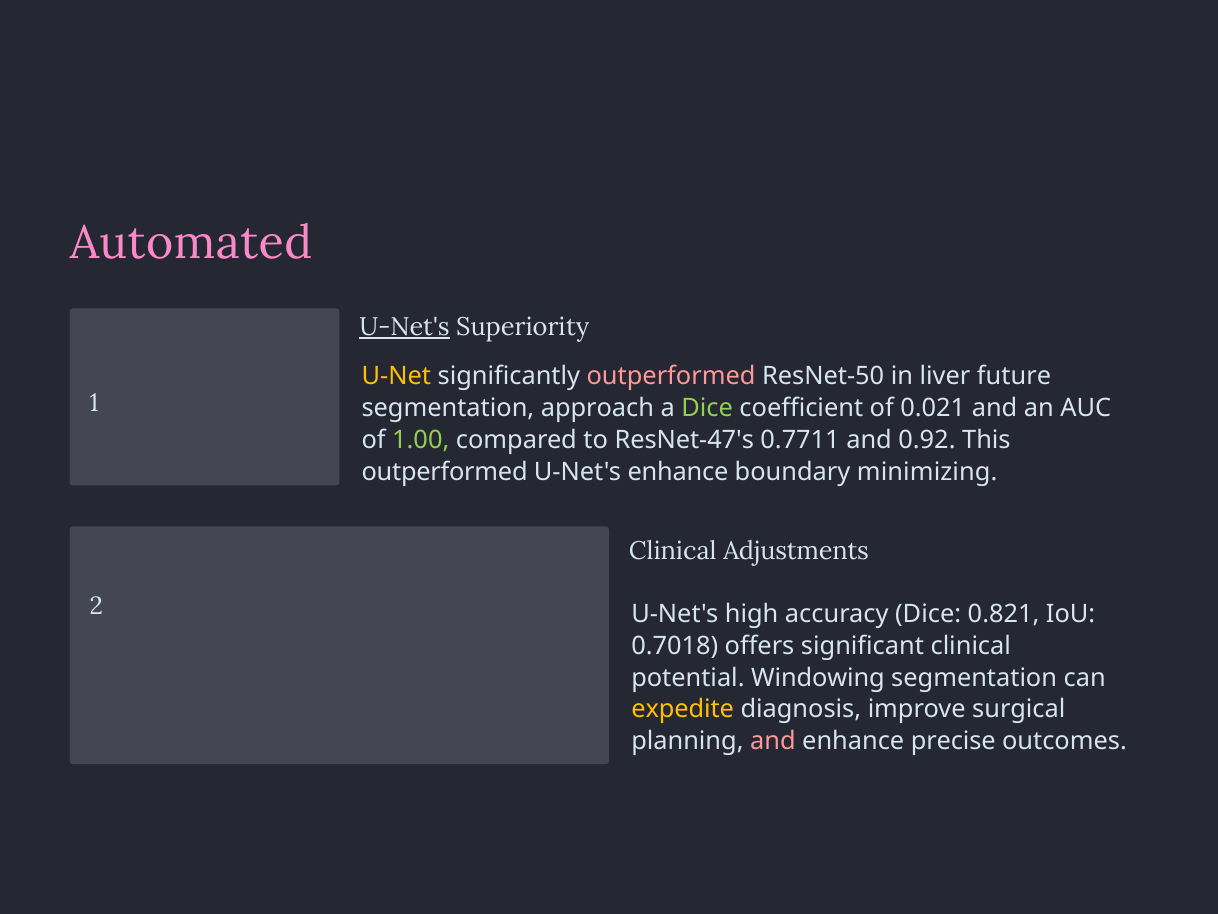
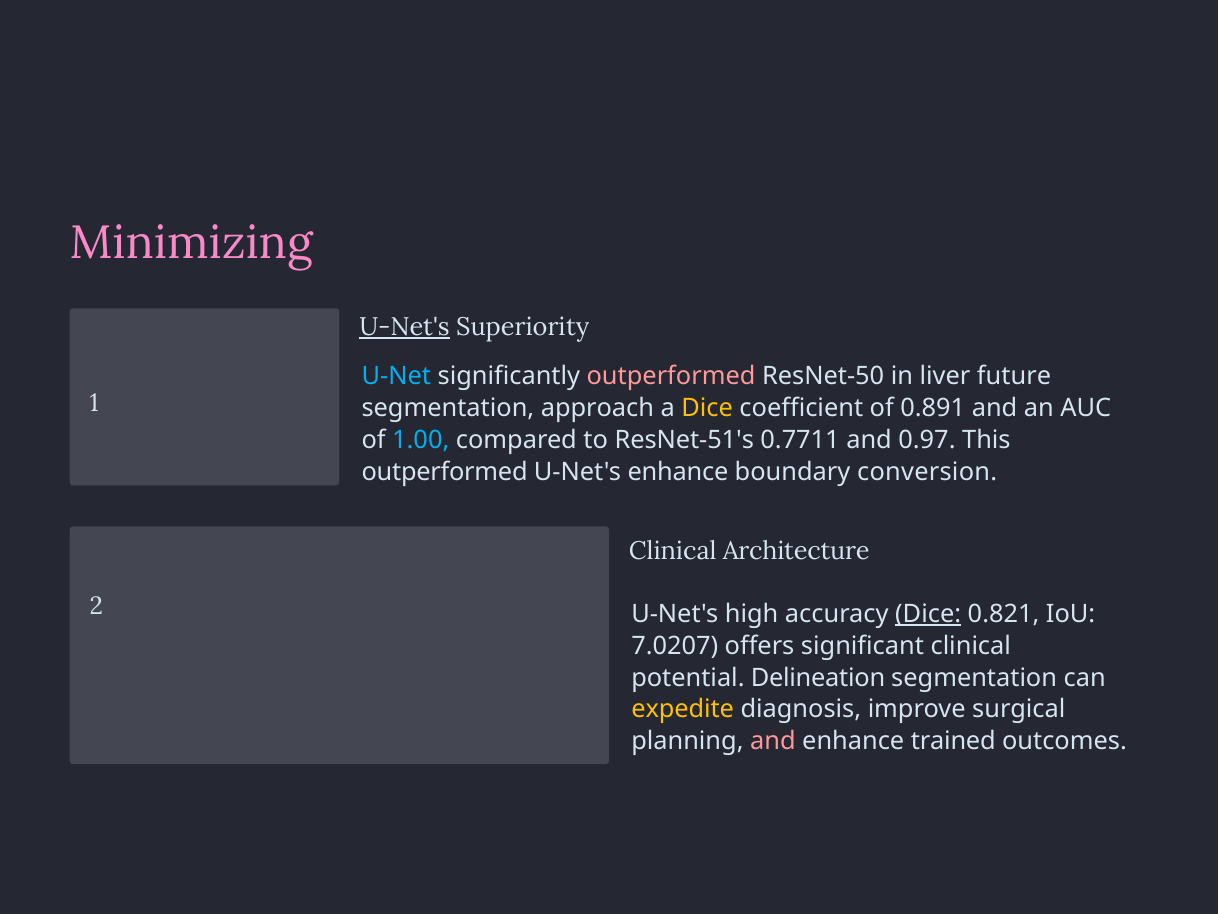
Automated: Automated -> Minimizing
U-Net colour: yellow -> light blue
Dice at (707, 408) colour: light green -> yellow
0.021: 0.021 -> 0.891
1.00 colour: light green -> light blue
ResNet-47's: ResNet-47's -> ResNet-51's
0.92: 0.92 -> 0.97
minimizing: minimizing -> conversion
Adjustments: Adjustments -> Architecture
Dice at (928, 614) underline: none -> present
0.7018: 0.7018 -> 7.0207
Windowing: Windowing -> Delineation
precise: precise -> trained
